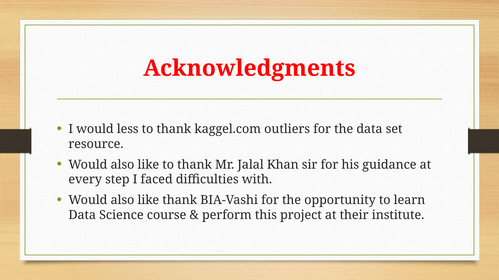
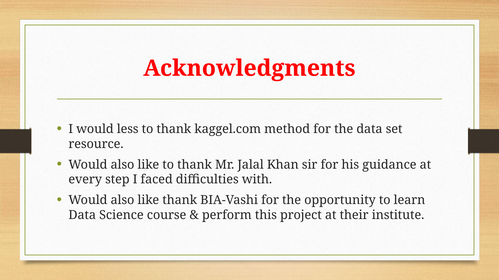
outliers: outliers -> method
